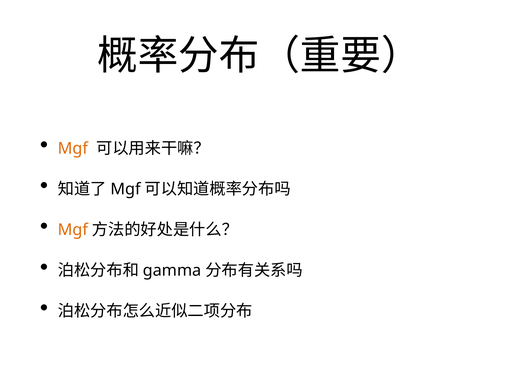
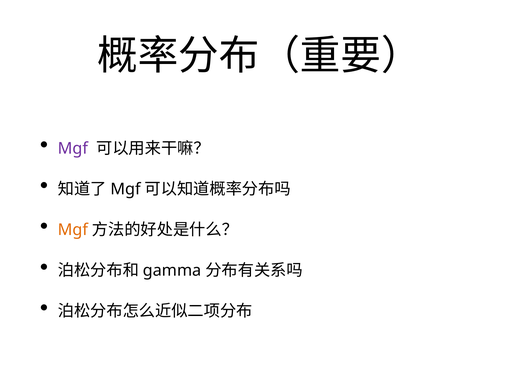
Mgf at (73, 148) colour: orange -> purple
